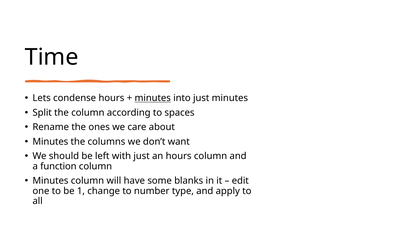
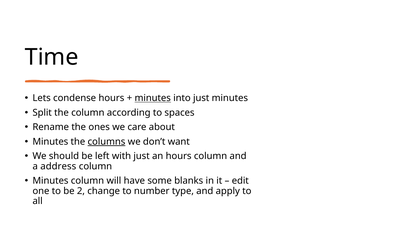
columns underline: none -> present
function: function -> address
1: 1 -> 2
